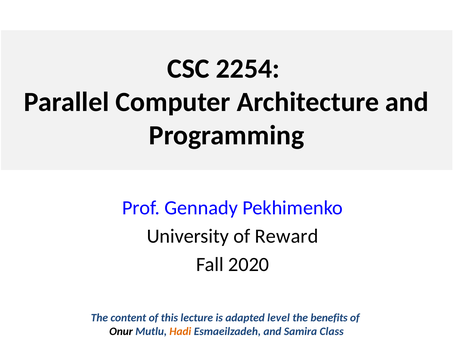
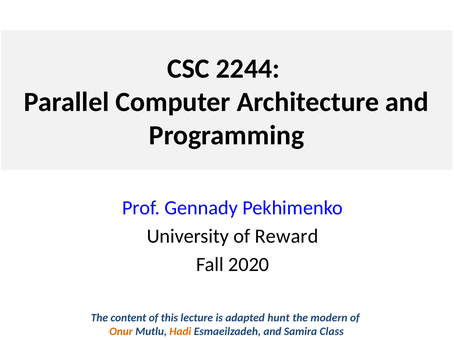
2254: 2254 -> 2244
level: level -> hunt
benefits: benefits -> modern
Onur colour: black -> orange
